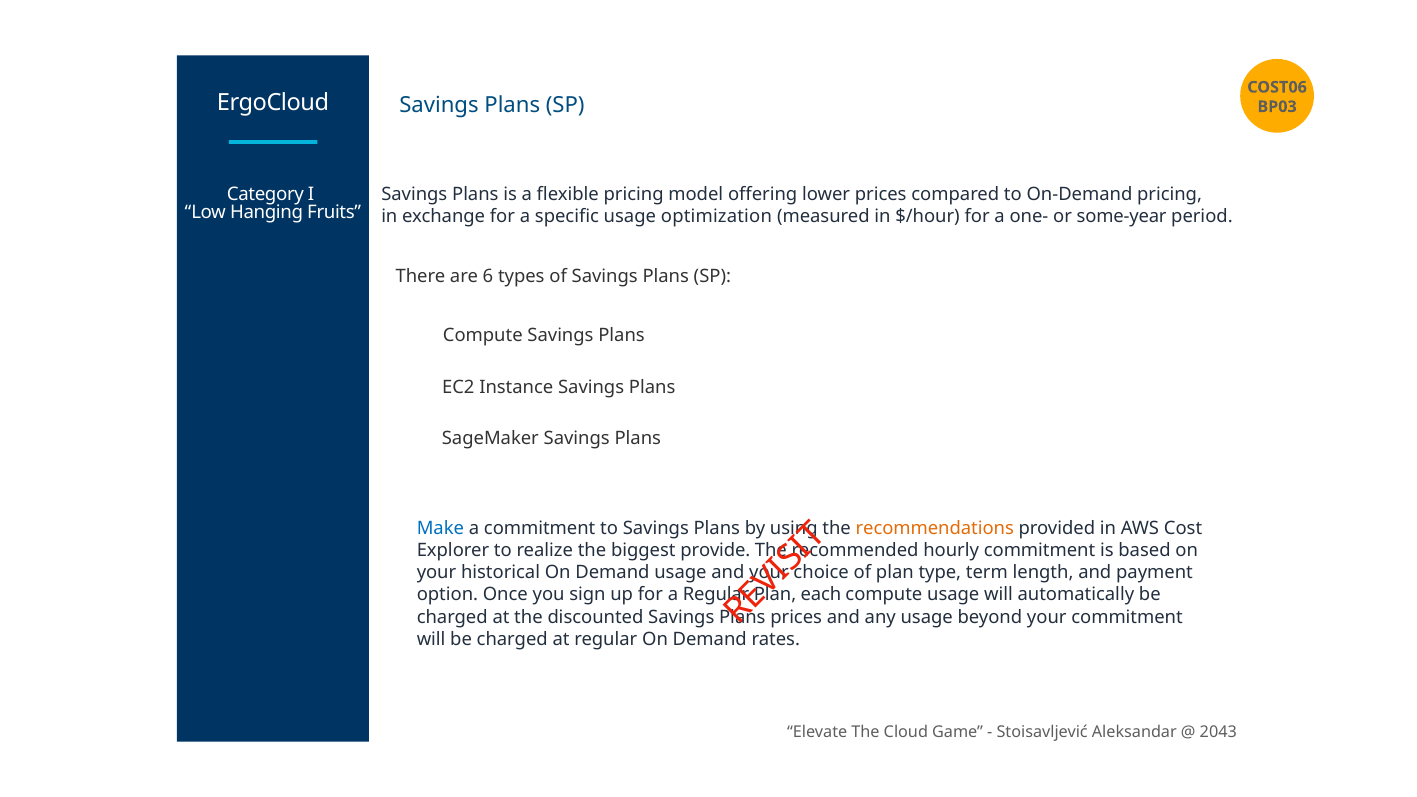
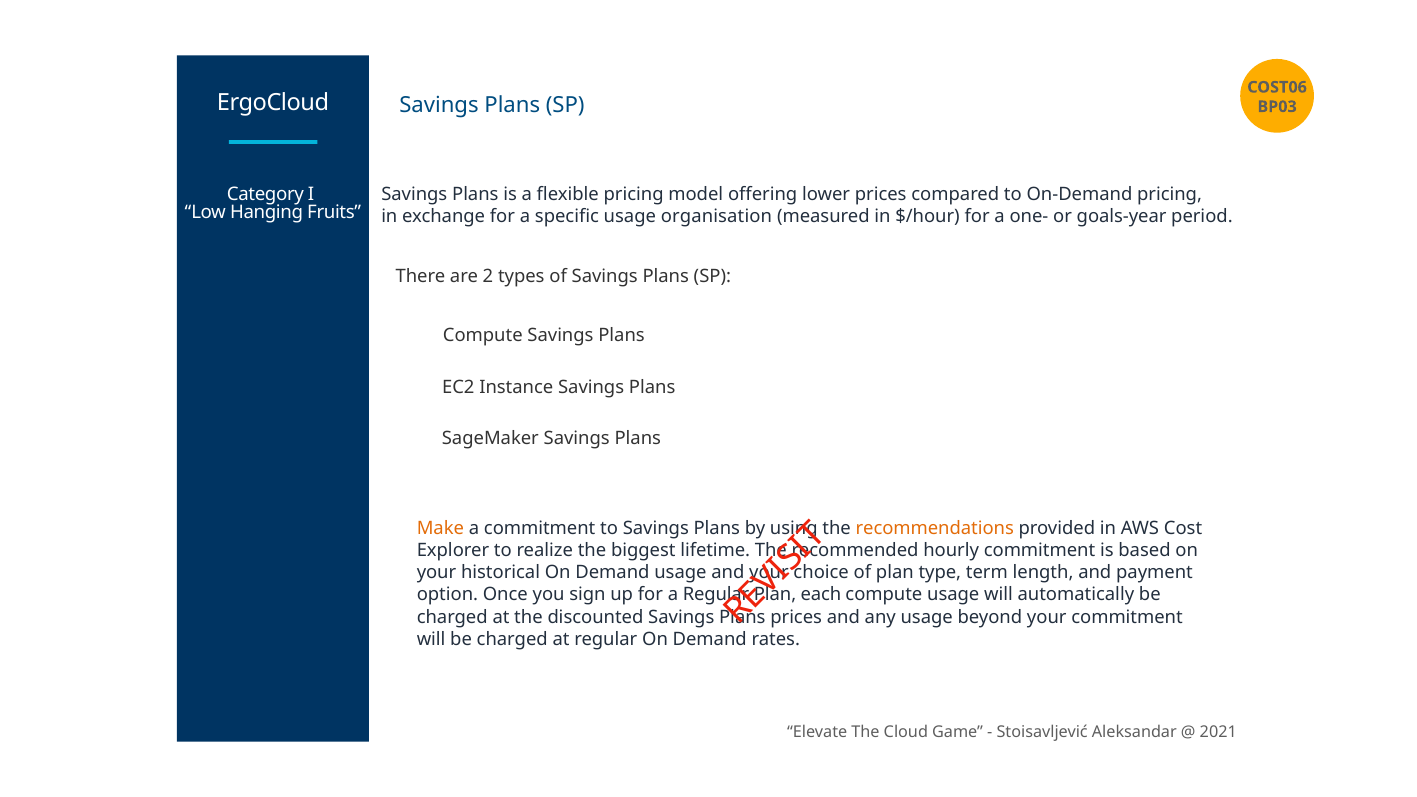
optimization: optimization -> organisation
some-year: some-year -> goals-year
6: 6 -> 2
Make colour: blue -> orange
provide: provide -> lifetime
2043: 2043 -> 2021
